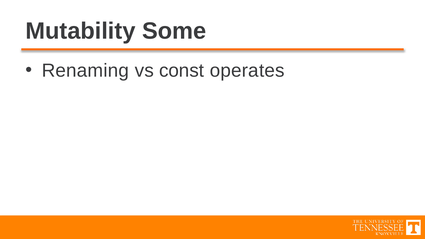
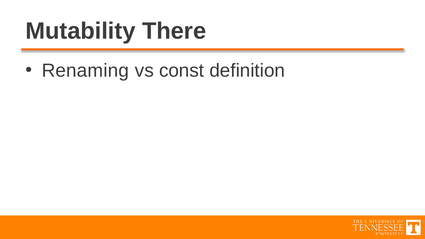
Some: Some -> There
operates: operates -> definition
